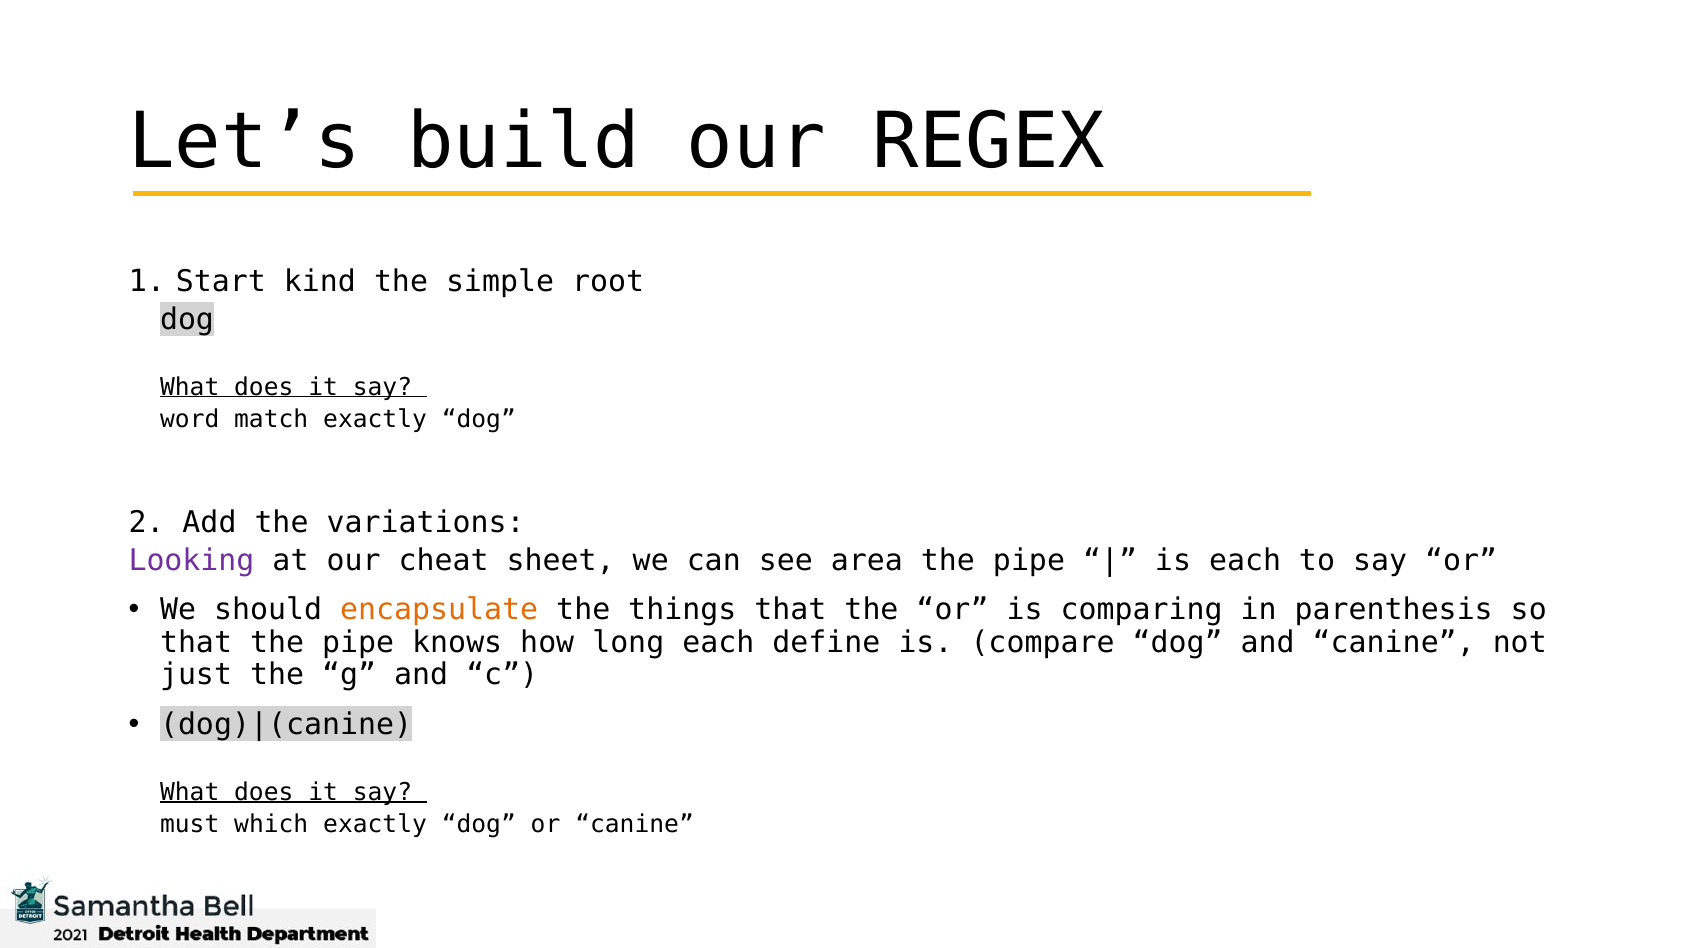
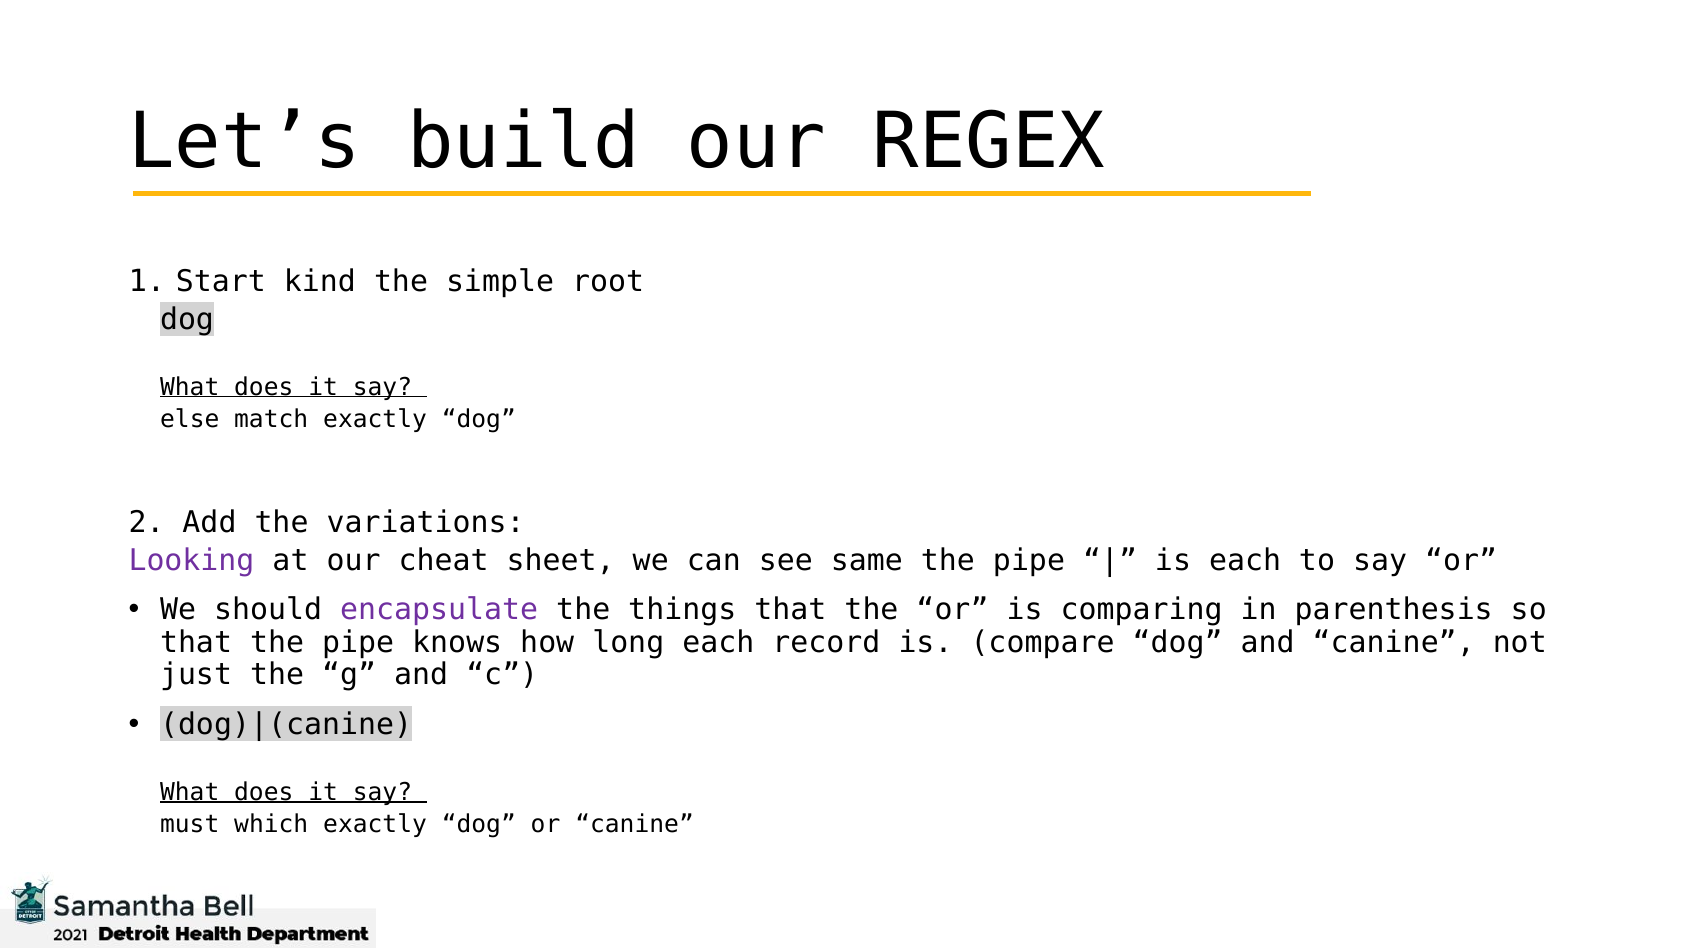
word: word -> else
area: area -> same
encapsulate colour: orange -> purple
define: define -> record
